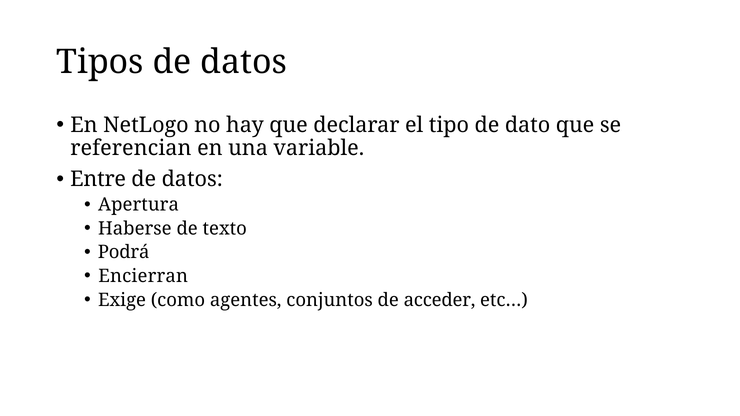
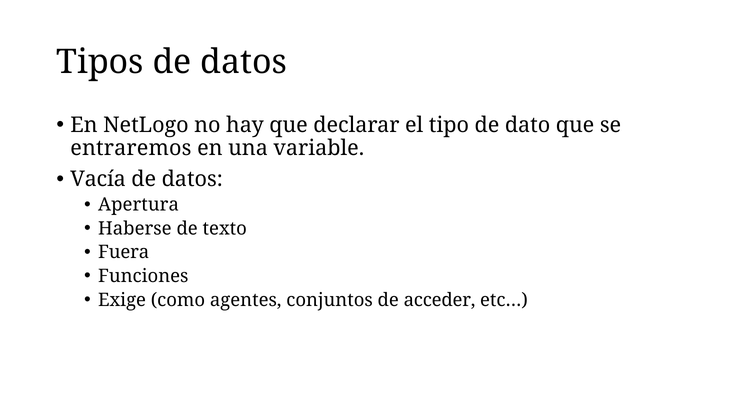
referencian: referencian -> entraremos
Entre: Entre -> Vacía
Podrá: Podrá -> Fuera
Encierran: Encierran -> Funciones
